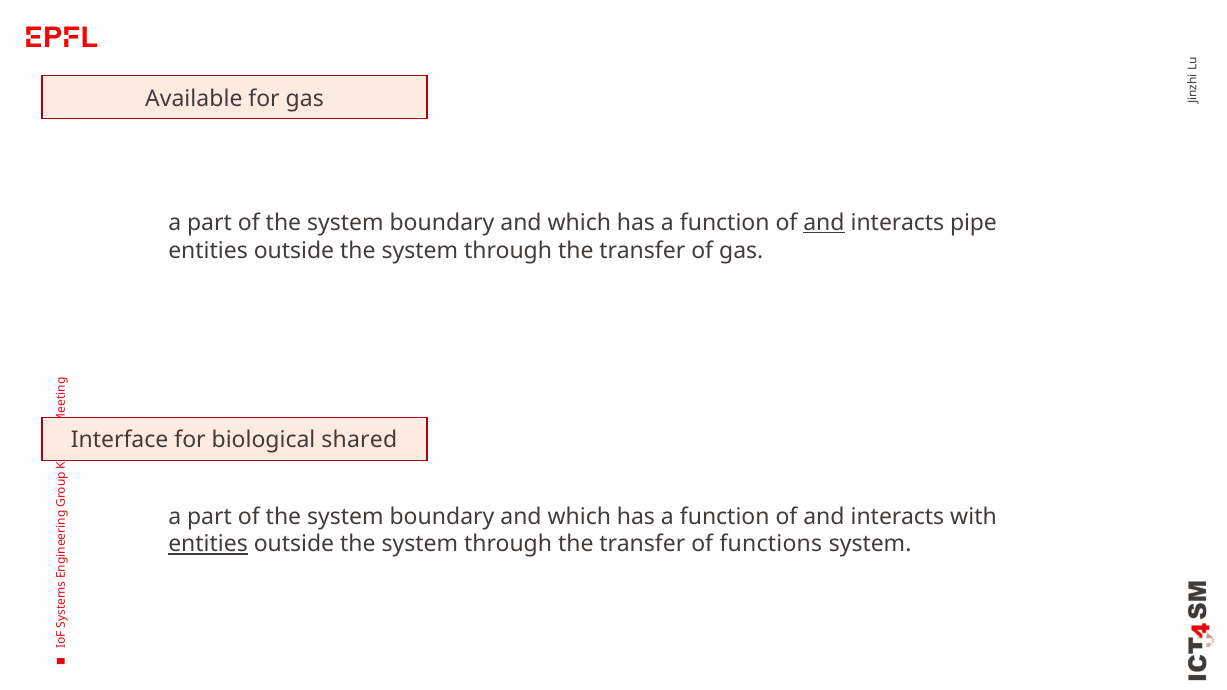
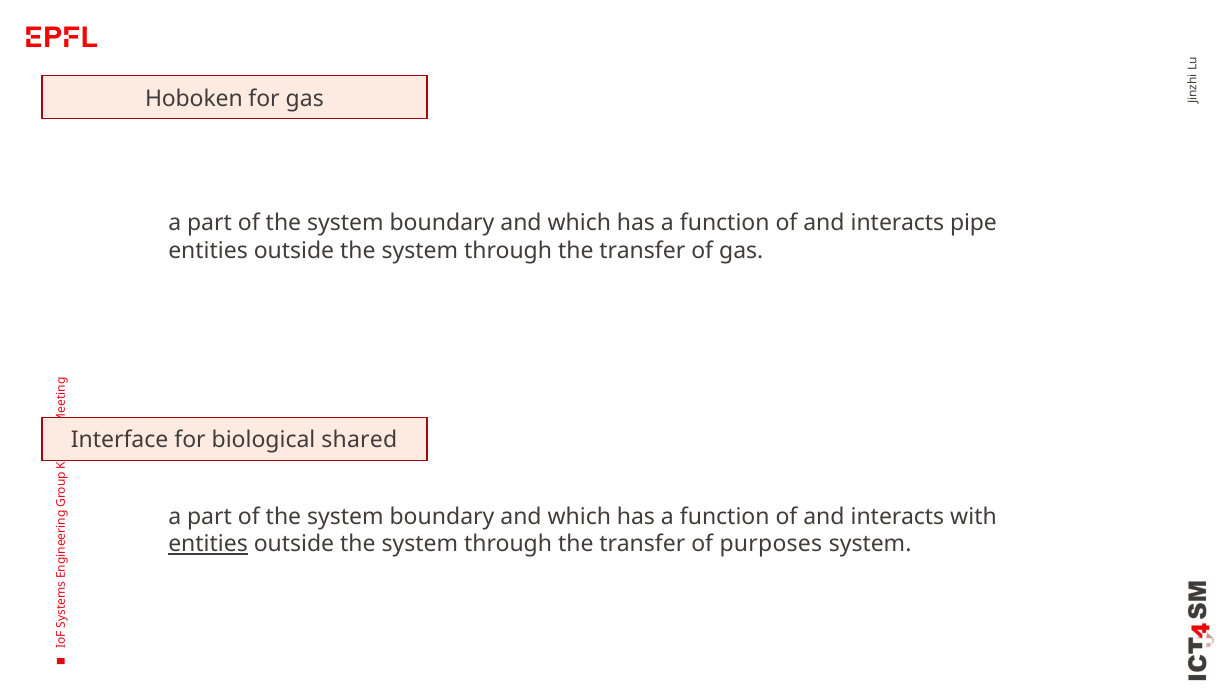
Available: Available -> Hoboken
and at (824, 223) underline: present -> none
functions: functions -> purposes
